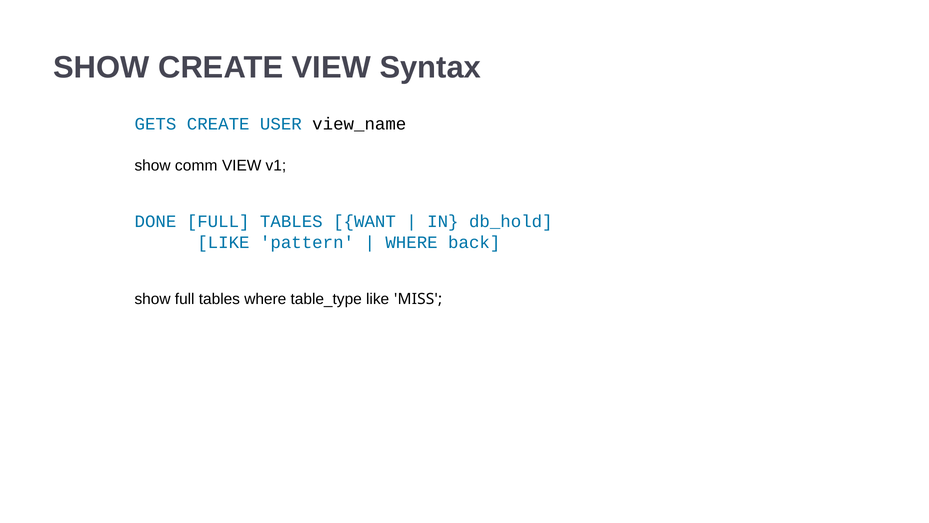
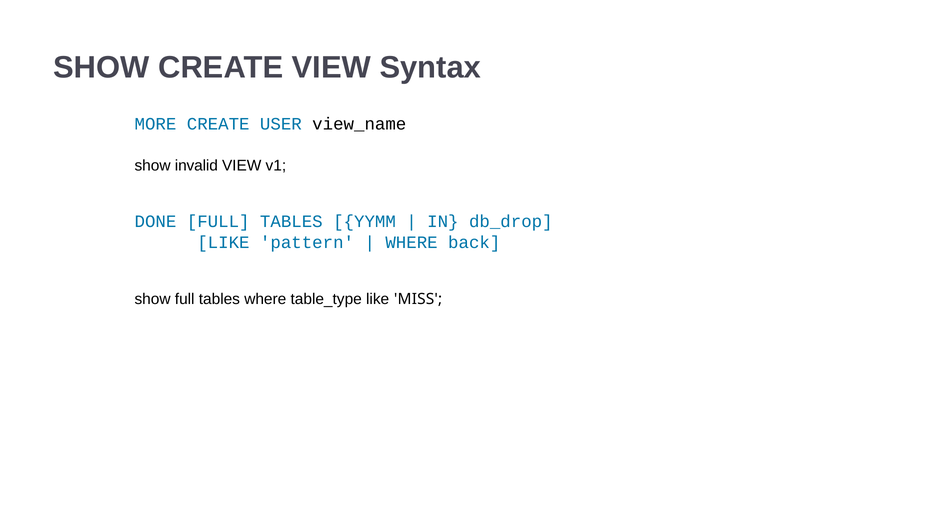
GETS: GETS -> MORE
comm: comm -> invalid
WANT: WANT -> YYMM
db_hold: db_hold -> db_drop
